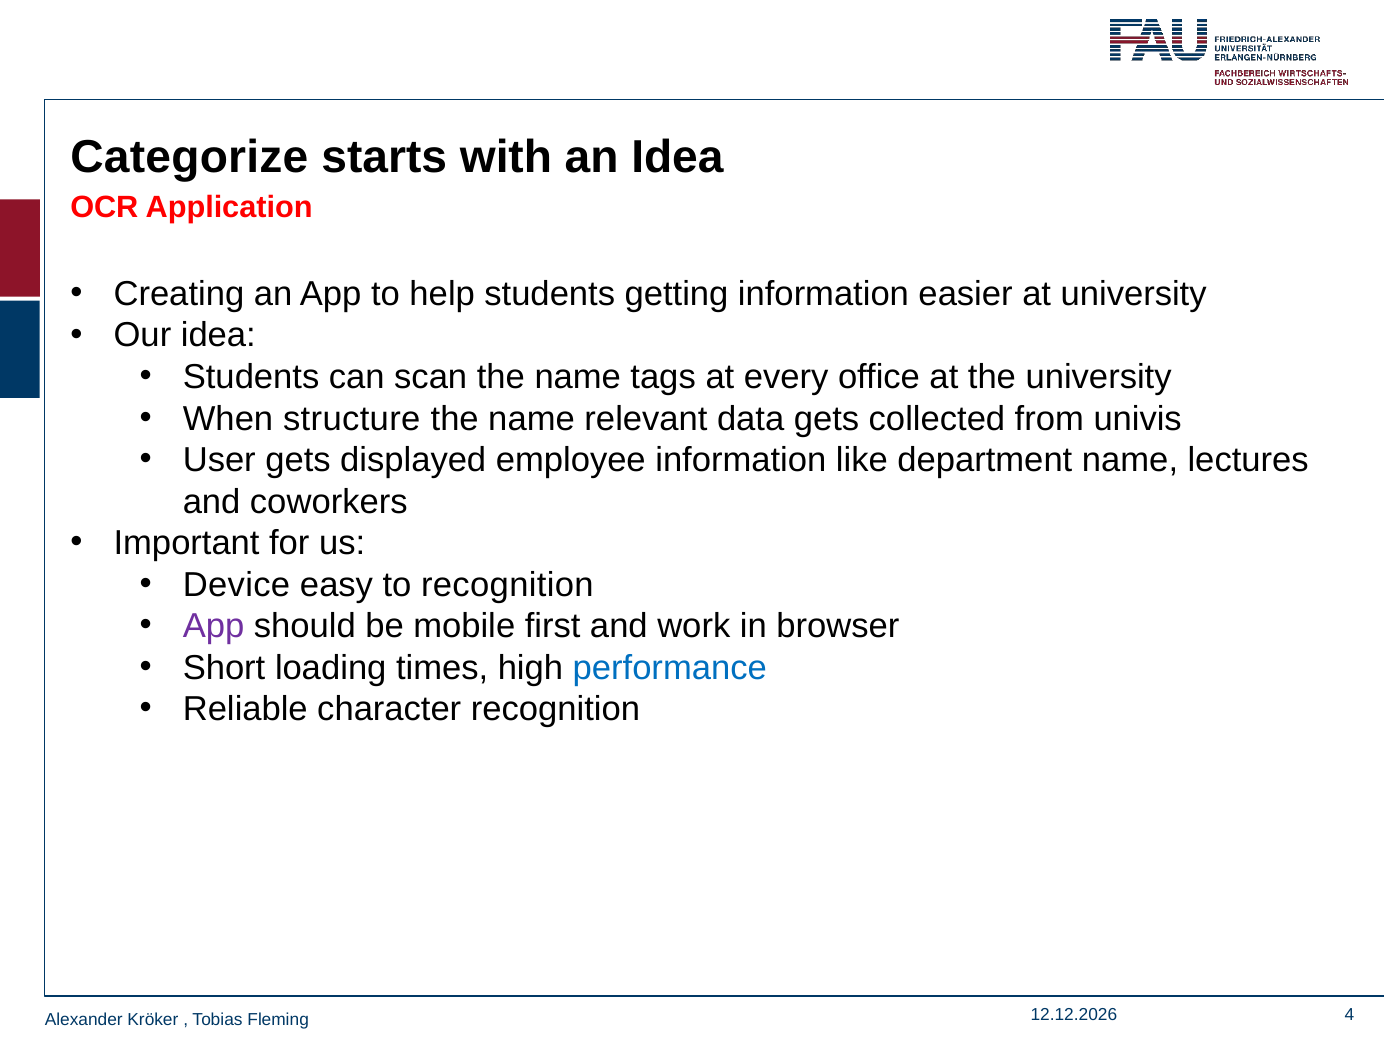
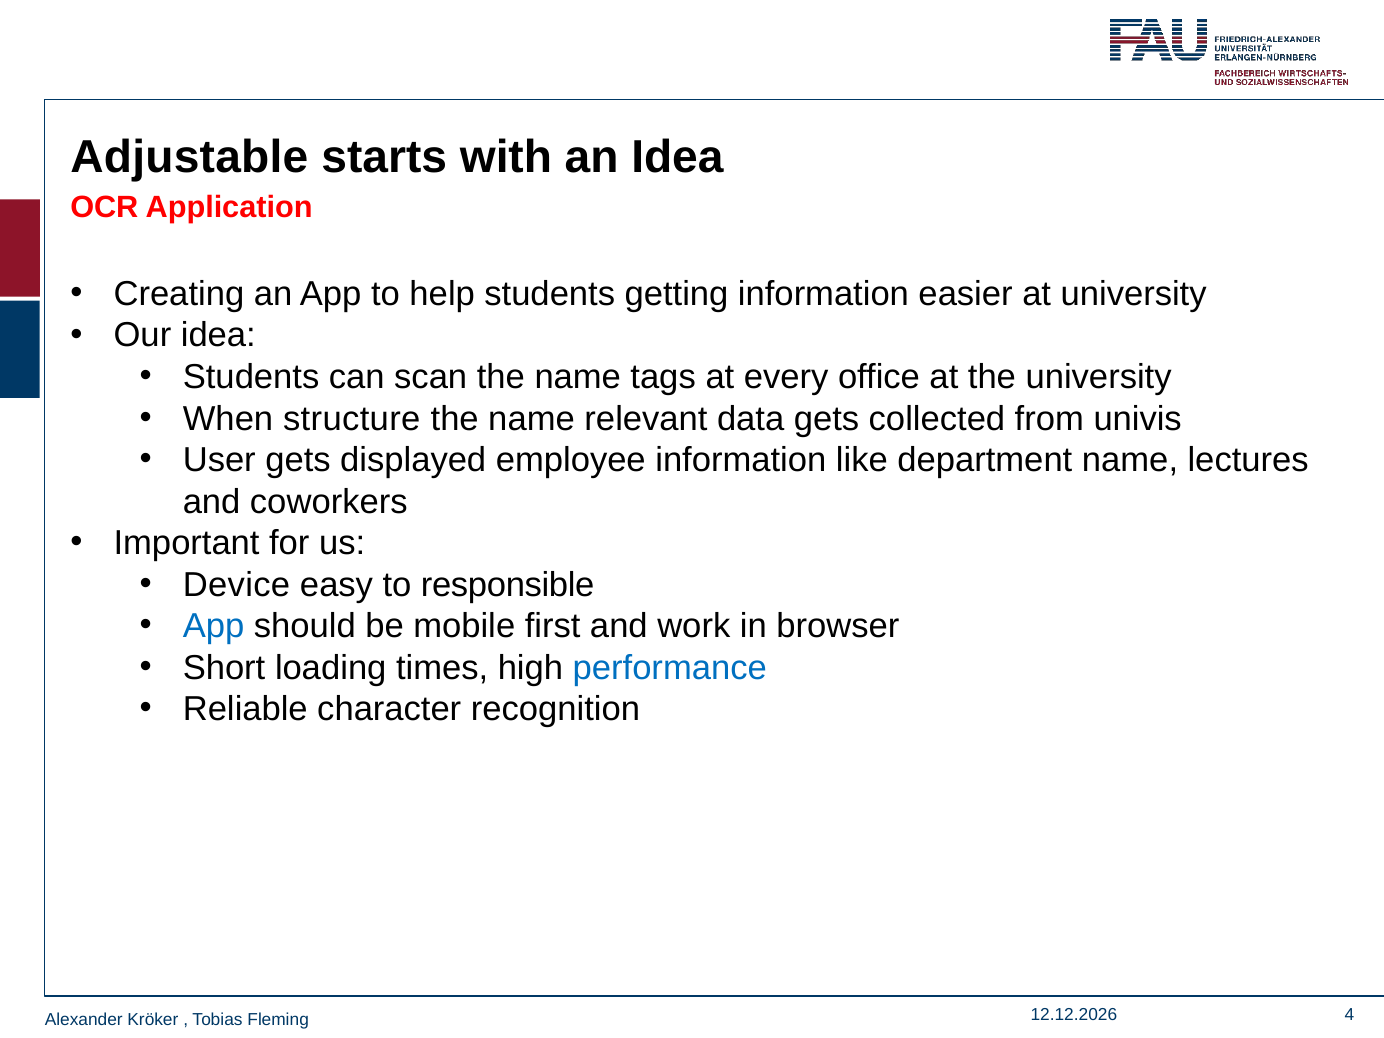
Categorize: Categorize -> Adjustable
to recognition: recognition -> responsible
App at (214, 626) colour: purple -> blue
